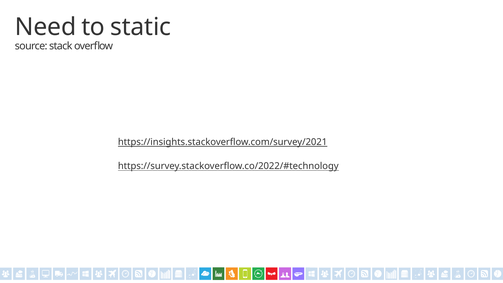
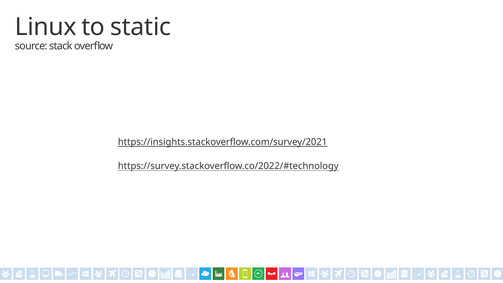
Need: Need -> Linux
